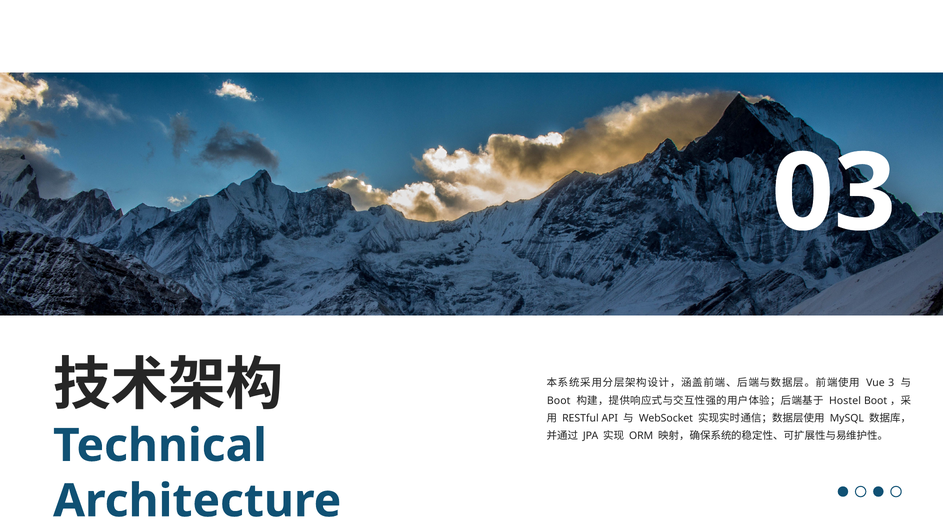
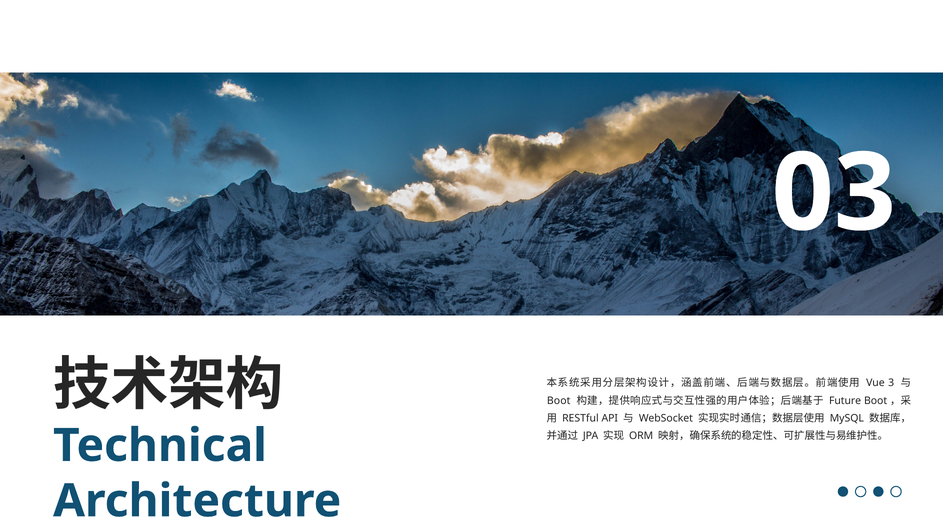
Hostel: Hostel -> Future
